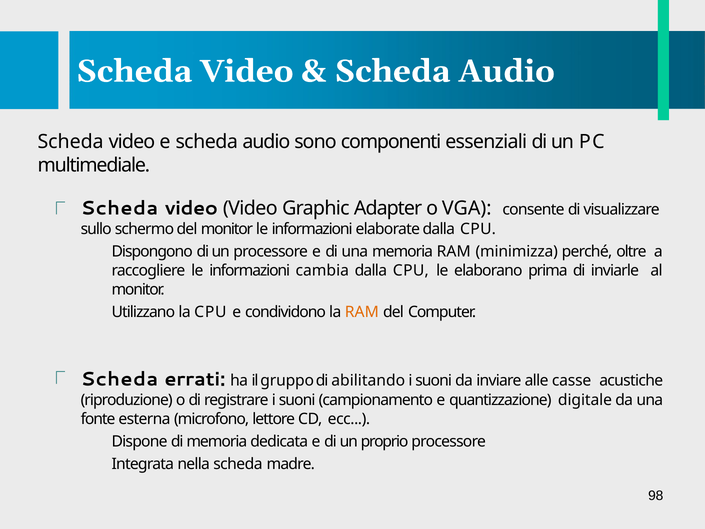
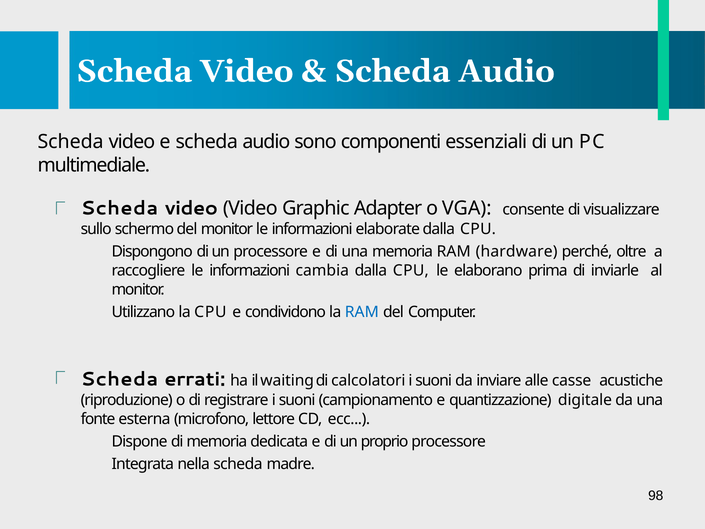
minimizza: minimizza -> hardware
RAM at (362, 312) colour: orange -> blue
gruppo: gruppo -> waiting
abilitando: abilitando -> calcolatori
